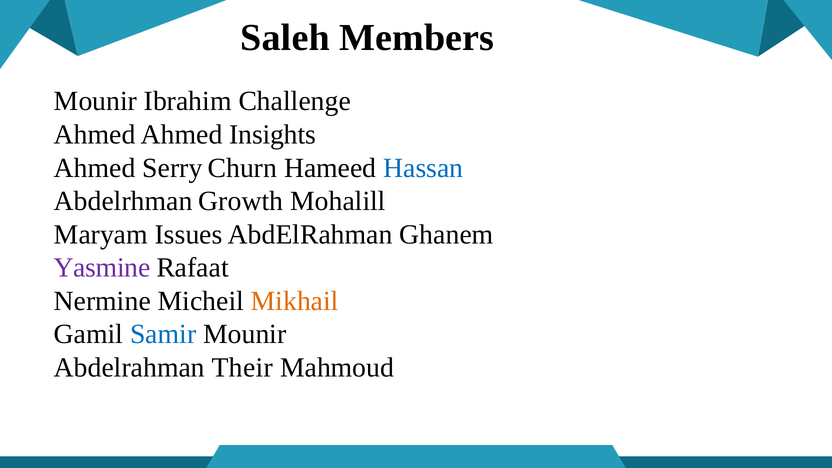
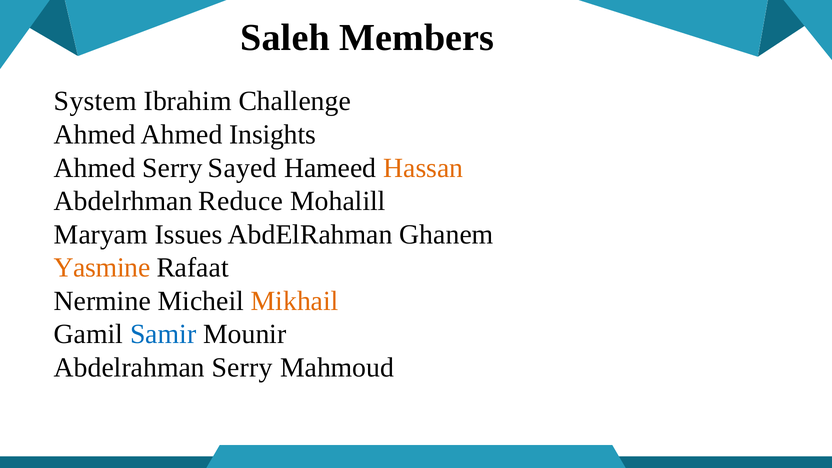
Mounir at (95, 101): Mounir -> System
Churn: Churn -> Sayed
Hassan colour: blue -> orange
Growth: Growth -> Reduce
Yasmine colour: purple -> orange
Abdelrahman Their: Their -> Serry
